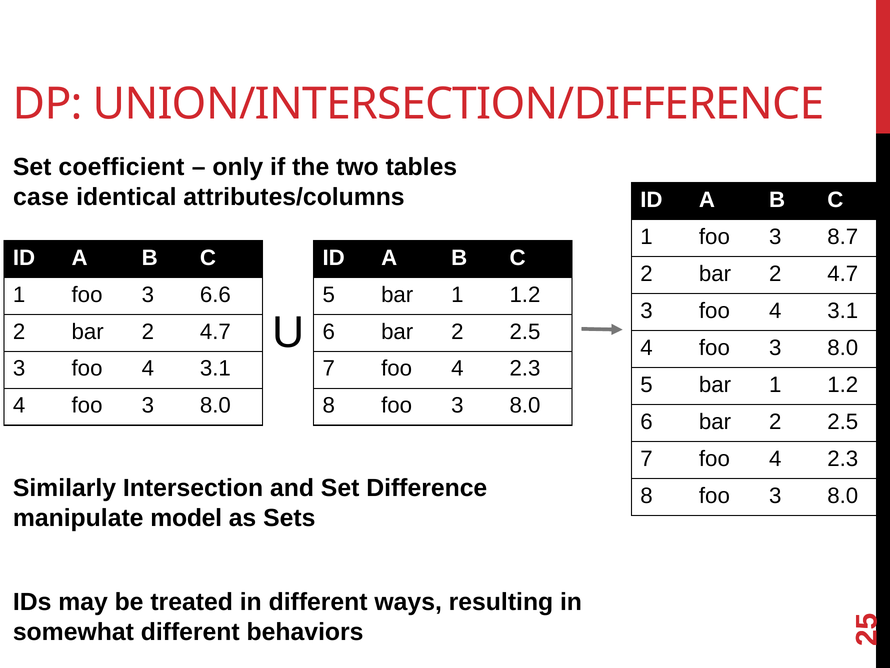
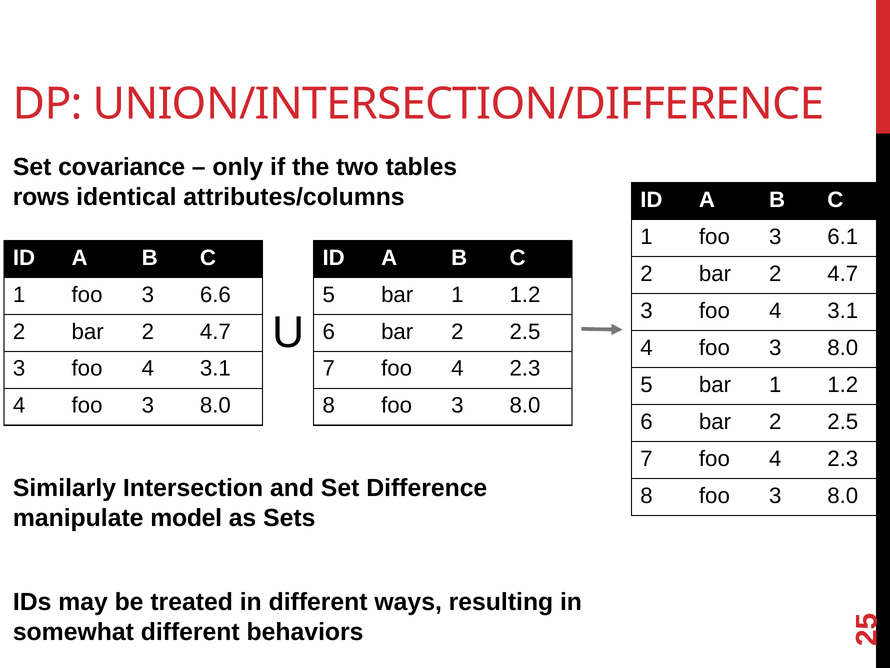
coefficient: coefficient -> covariance
case: case -> rows
8.7: 8.7 -> 6.1
